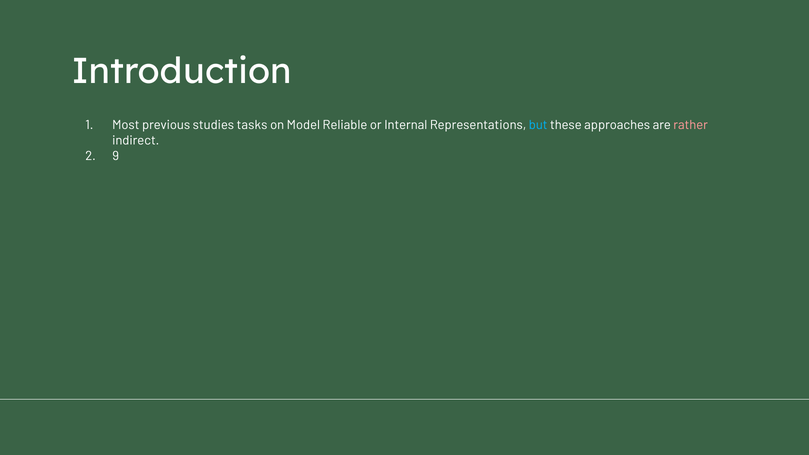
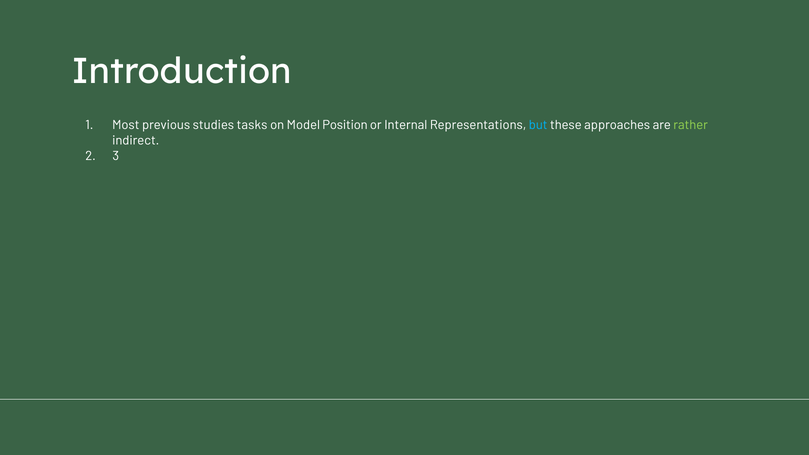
Reliable: Reliable -> Position
rather colour: pink -> light green
9: 9 -> 3
